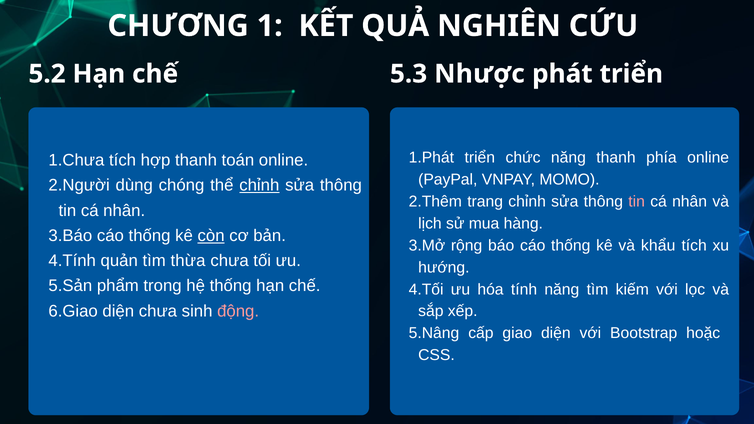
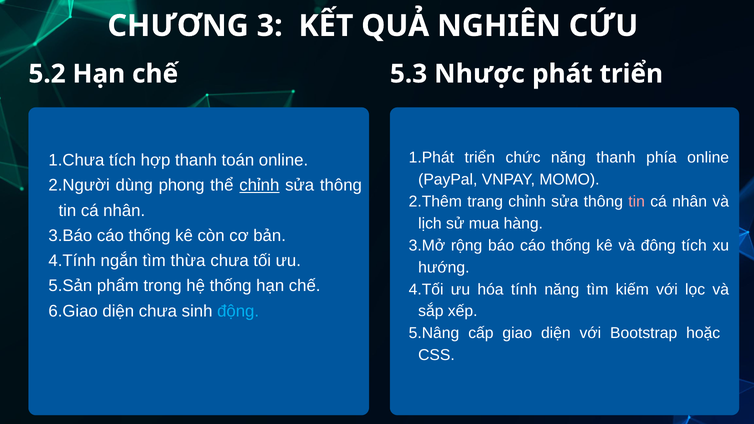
1: 1 -> 3
chóng: chóng -> phong
còn underline: present -> none
khẩu: khẩu -> đông
quản: quản -> ngắn
động colour: pink -> light blue
